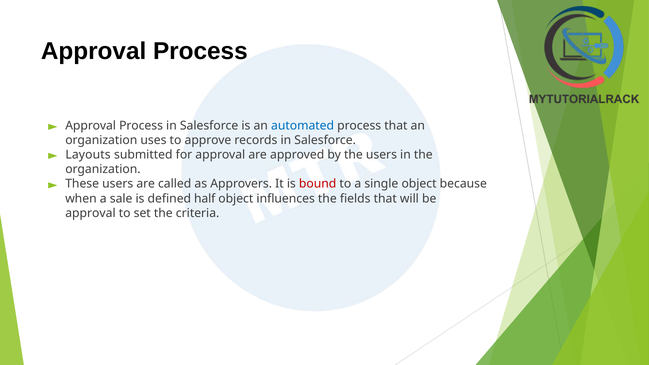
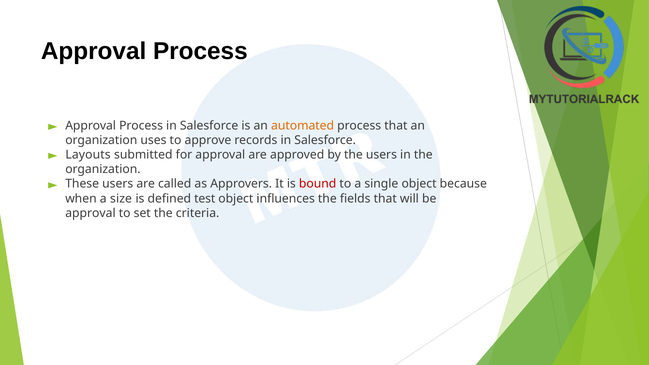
automated colour: blue -> orange
sale: sale -> size
half: half -> test
